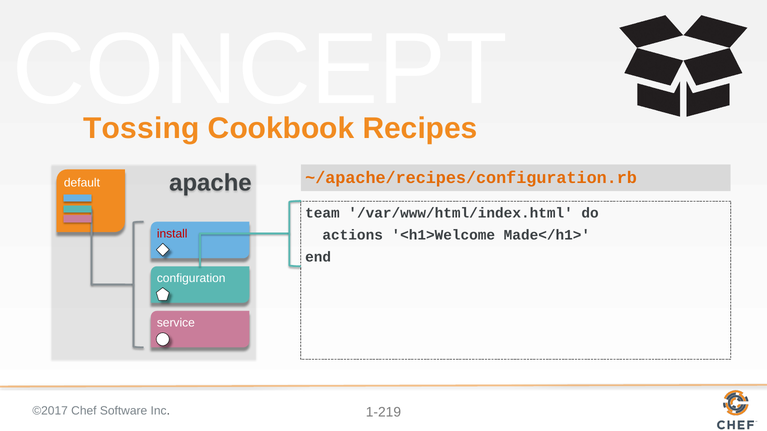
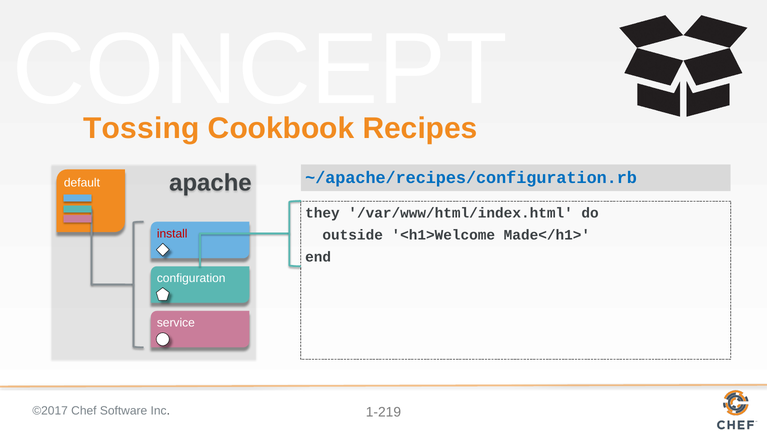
~/apache/recipes/configuration.rb colour: orange -> blue
team: team -> they
actions: actions -> outside
